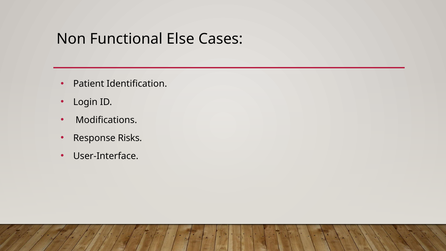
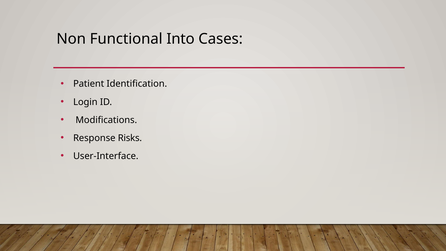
Else: Else -> Into
